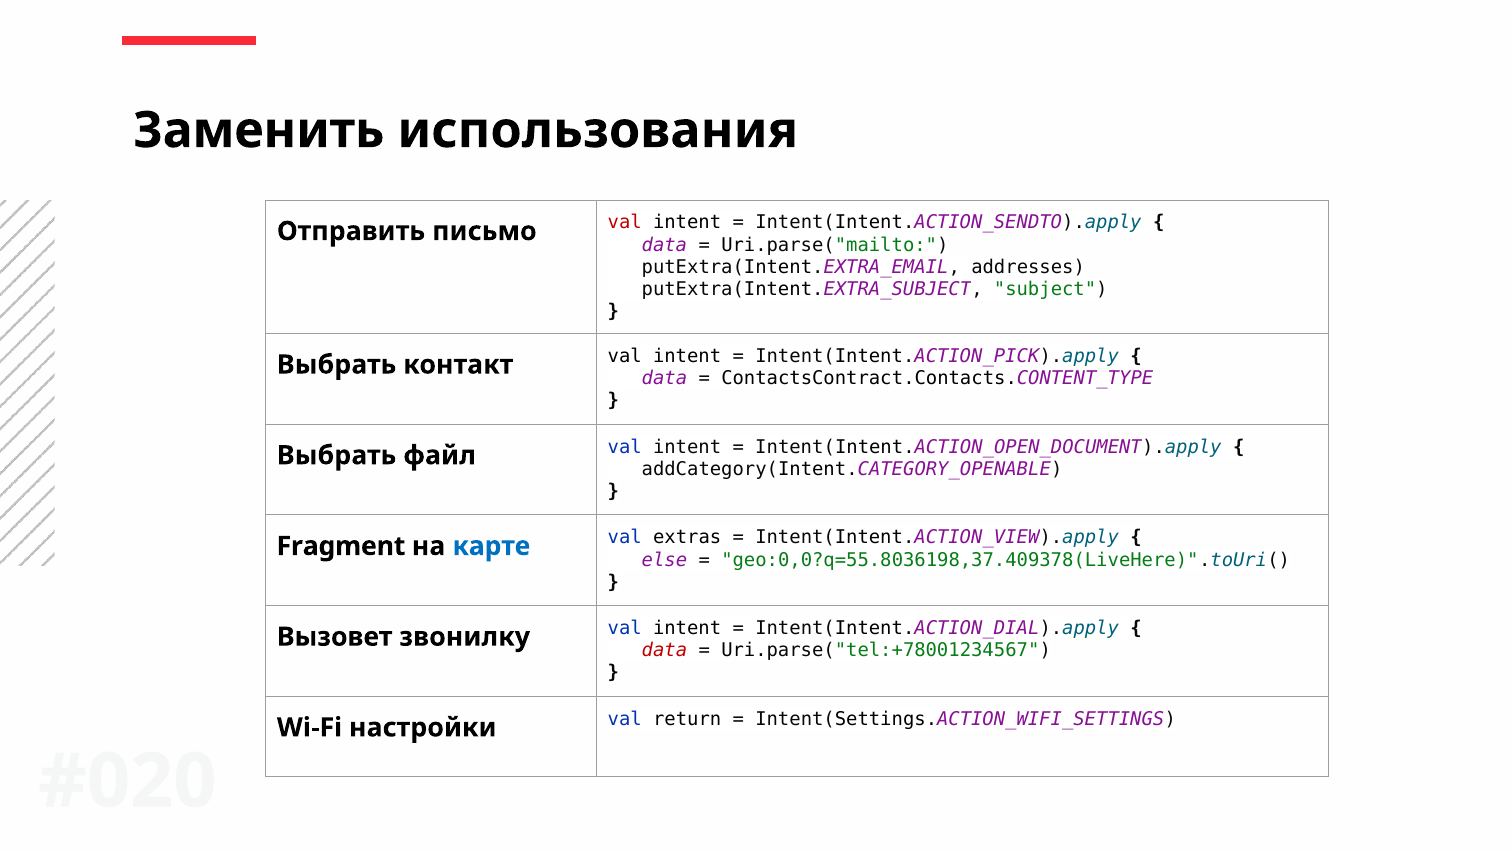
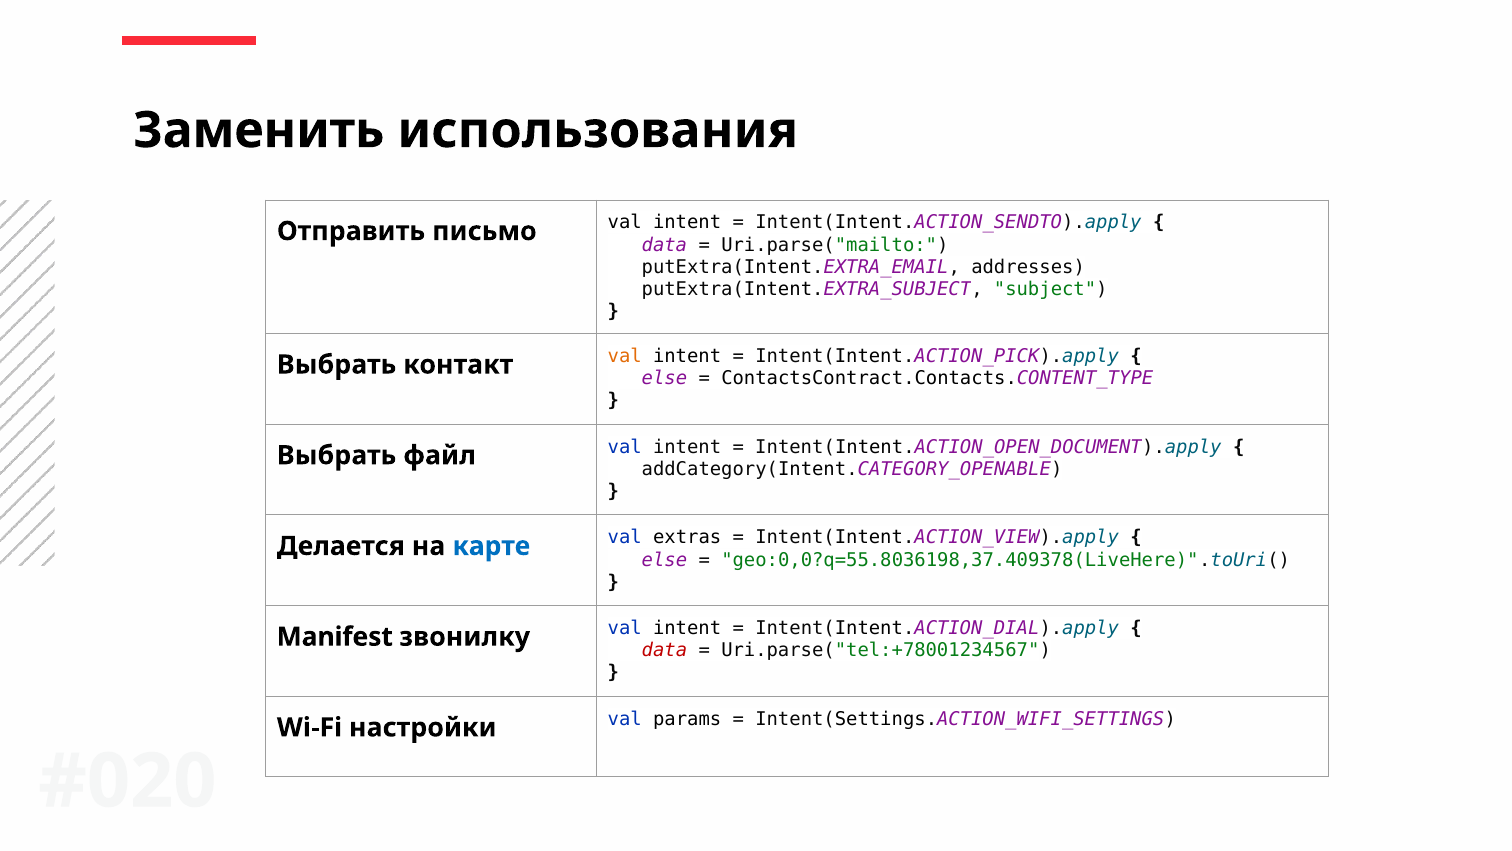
val at (625, 223) colour: red -> black
val at (625, 356) colour: black -> orange
data at (664, 378): data -> else
Fragment: Fragment -> Делается
Вызовет: Вызовет -> Manifest
return: return -> params
